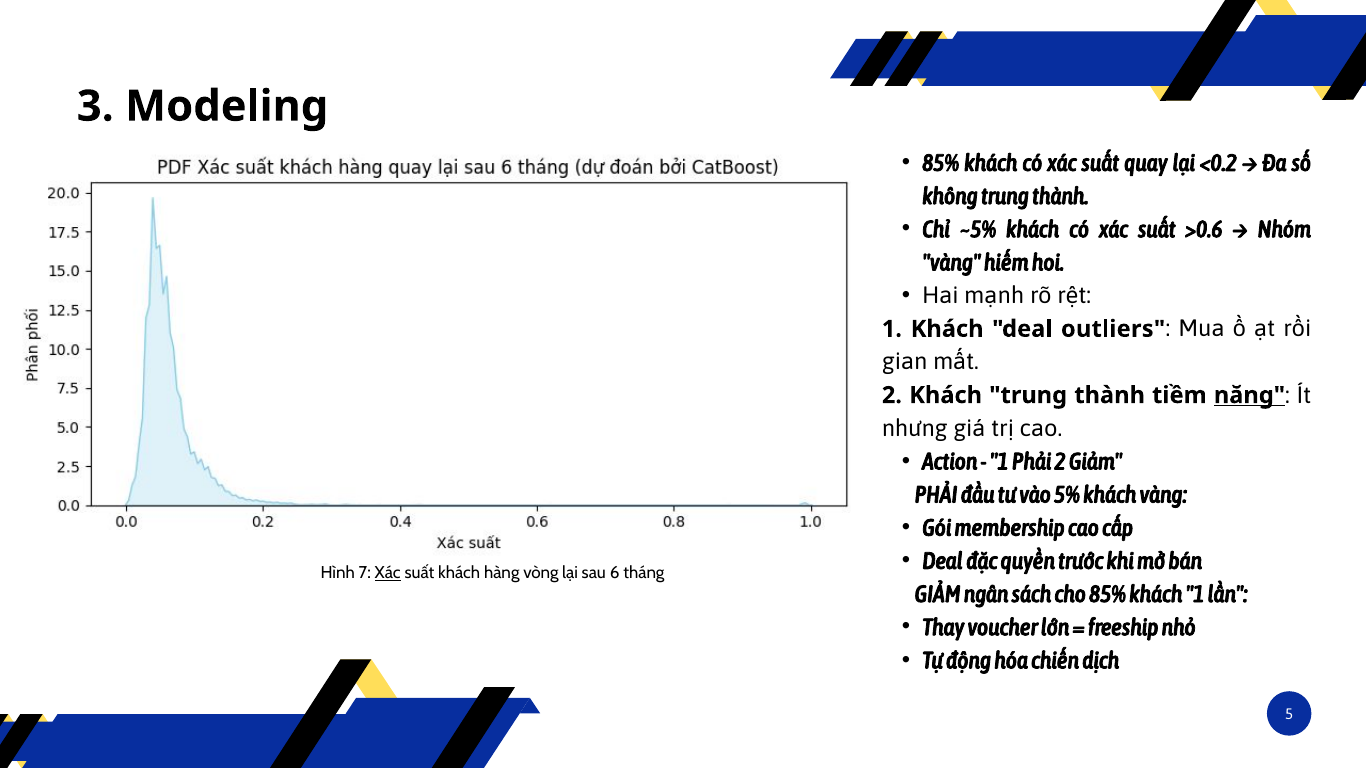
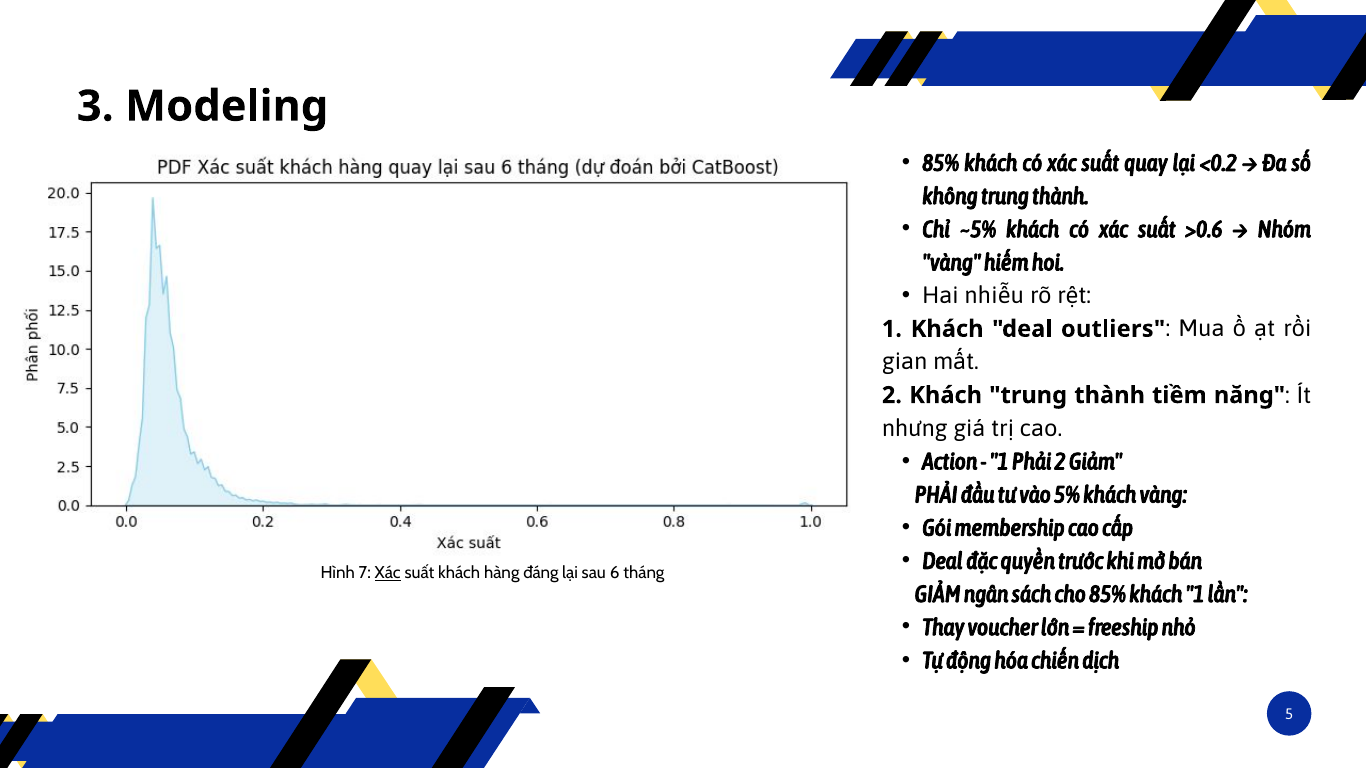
mạnh: mạnh -> nhiễu
năng underline: present -> none
vòng: vòng -> đáng
